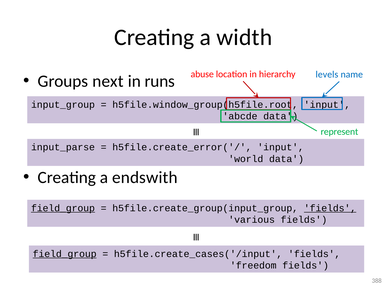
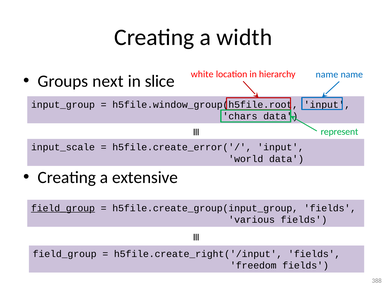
abuse: abuse -> white
hierarchy levels: levels -> name
runs: runs -> slice
abcde: abcde -> chars
input_parse: input_parse -> input_scale
endswith: endswith -> extensive
fields at (330, 208) underline: present -> none
field_group at (65, 254) underline: present -> none
h5file.create_cases('/input: h5file.create_cases('/input -> h5file.create_right('/input
